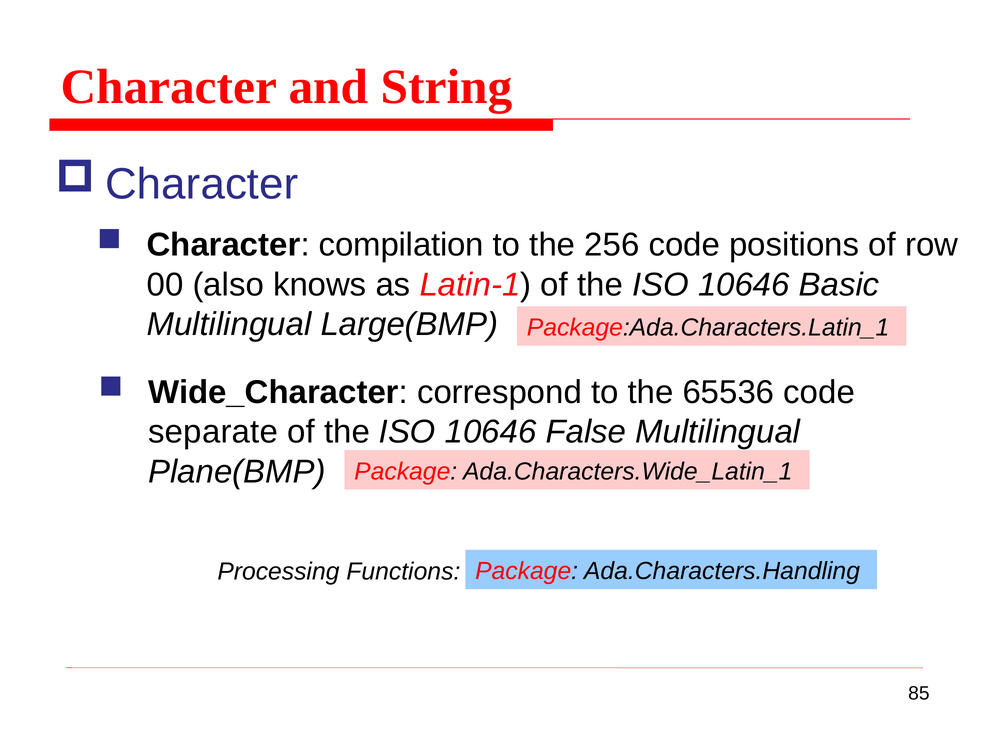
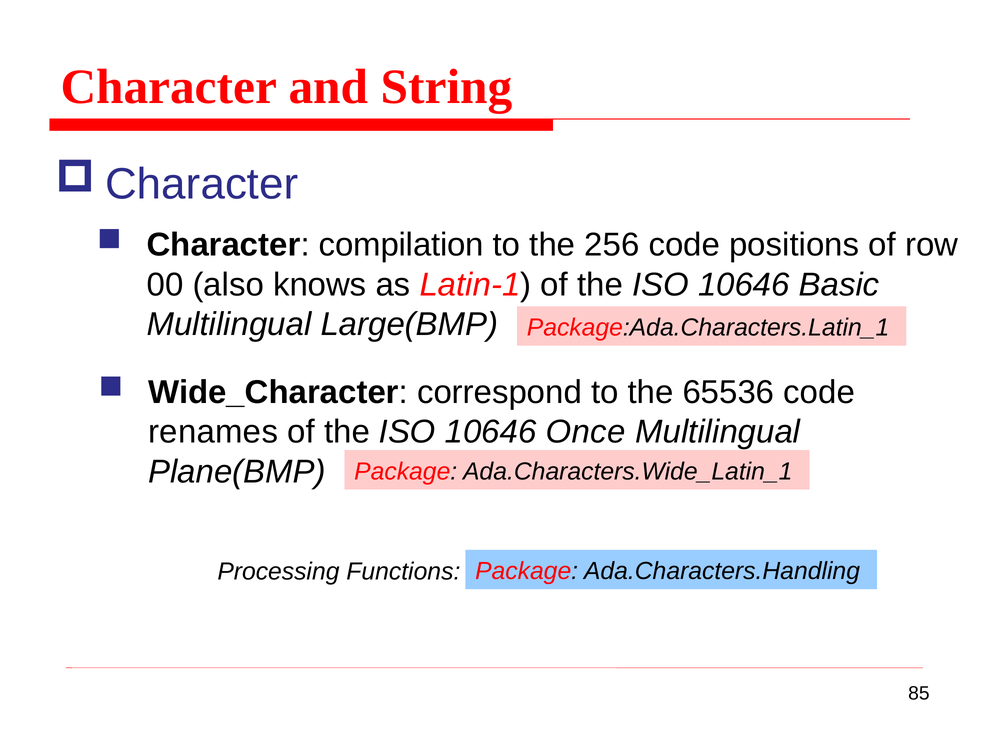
separate: separate -> renames
False: False -> Once
